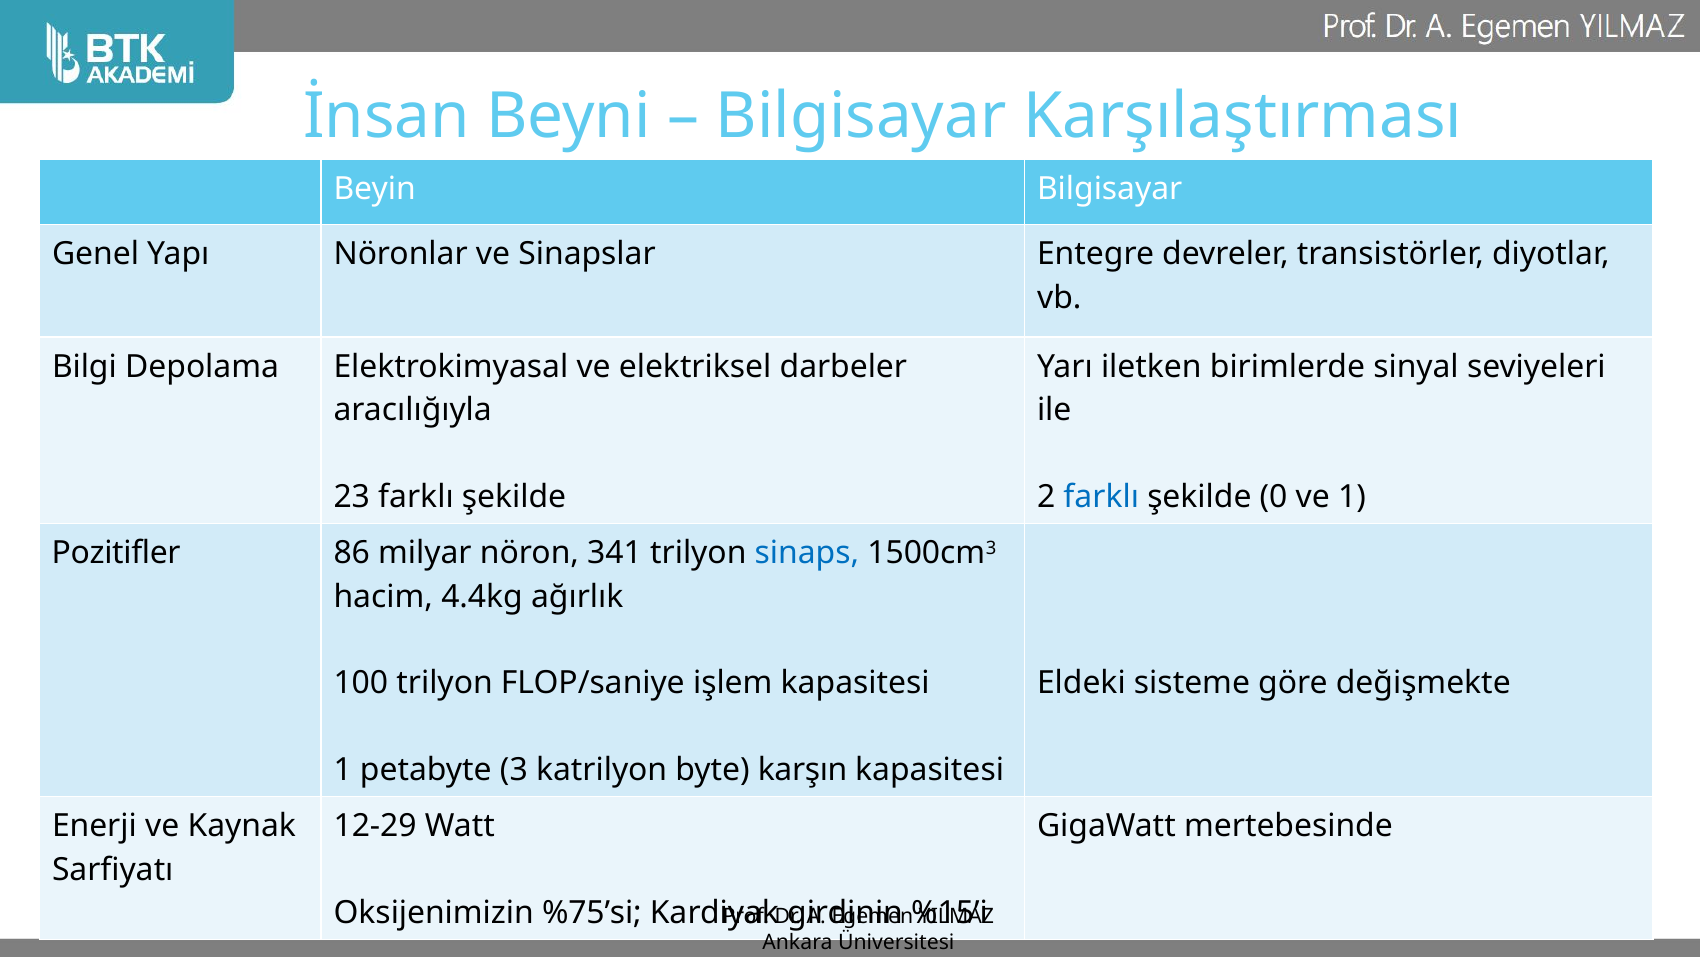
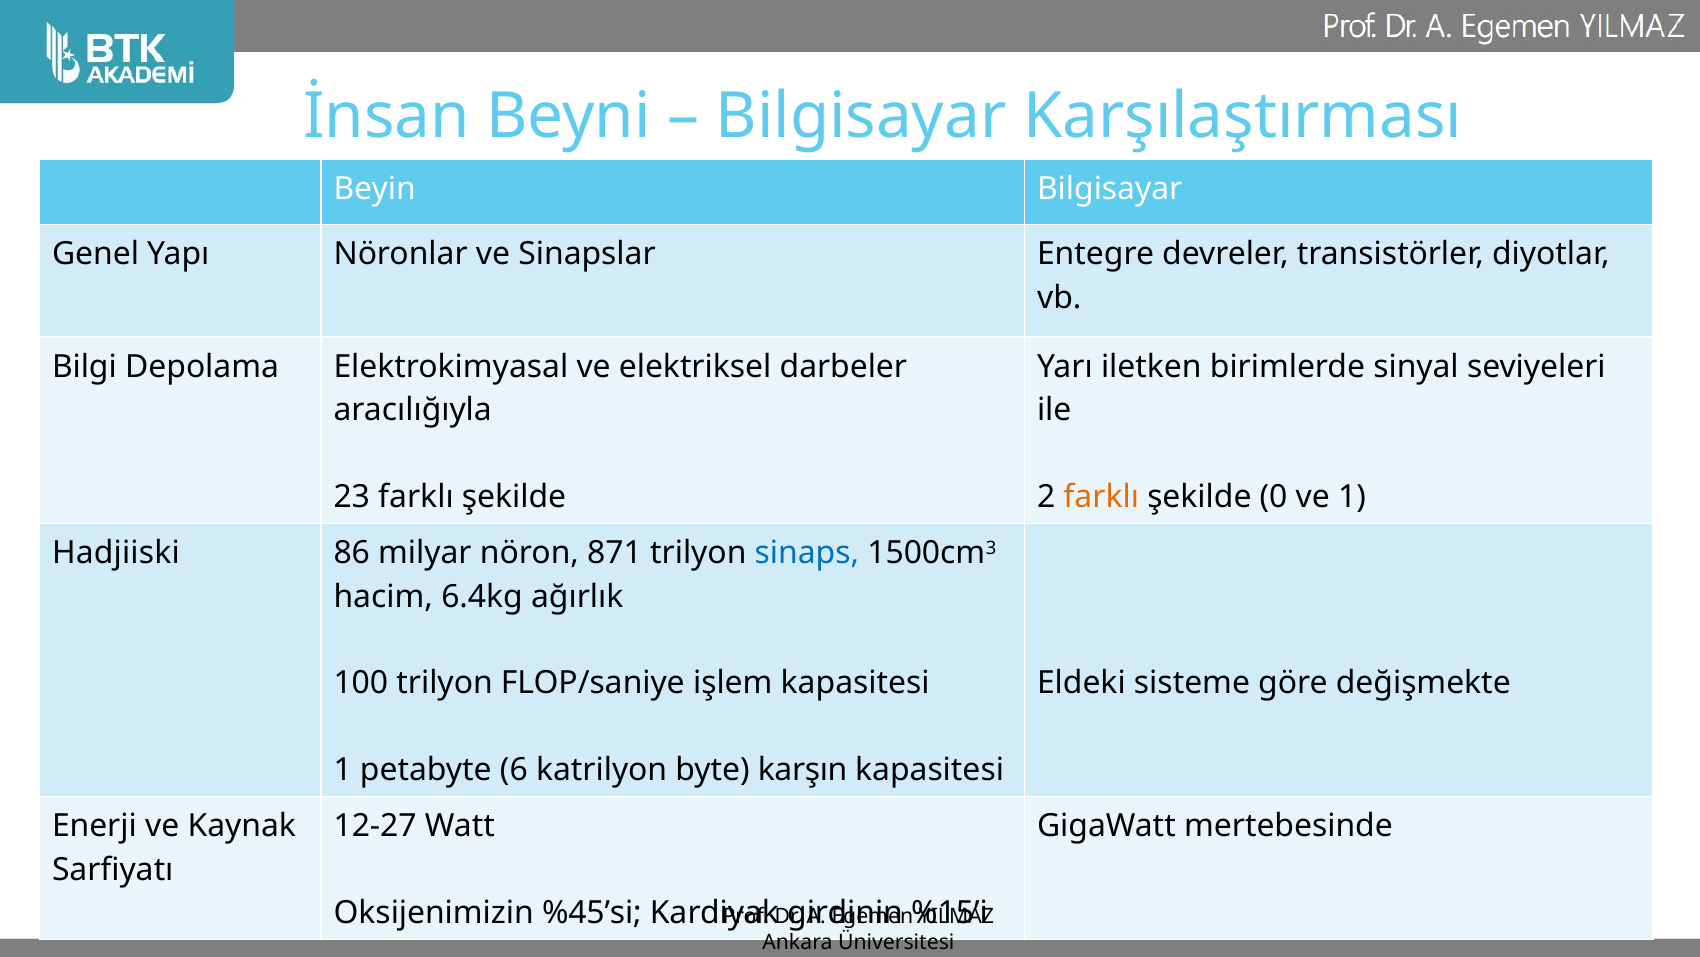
farklı at (1101, 497) colour: blue -> orange
Pozitifler: Pozitifler -> Hadjiiski
341: 341 -> 871
4.4kg: 4.4kg -> 6.4kg
3: 3 -> 6
12-29: 12-29 -> 12-27
%75’si: %75’si -> %45’si
